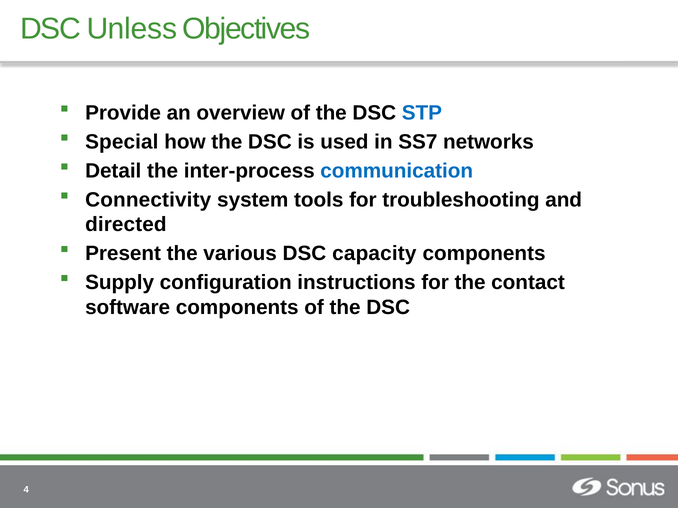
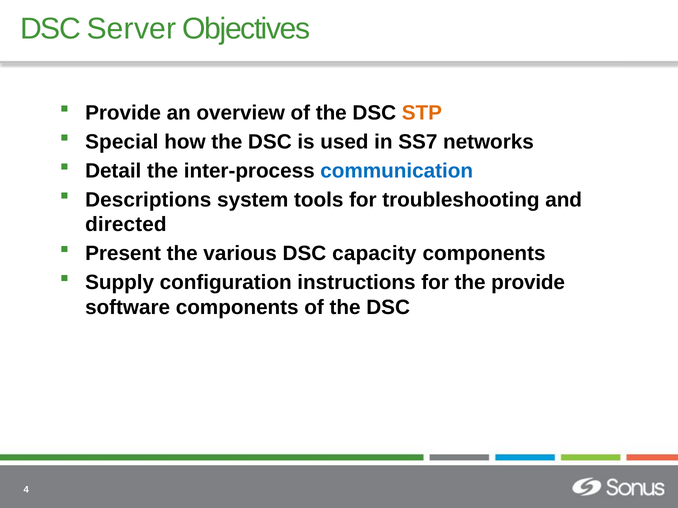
Unless: Unless -> Server
STP colour: blue -> orange
Connectivity: Connectivity -> Descriptions
the contact: contact -> provide
